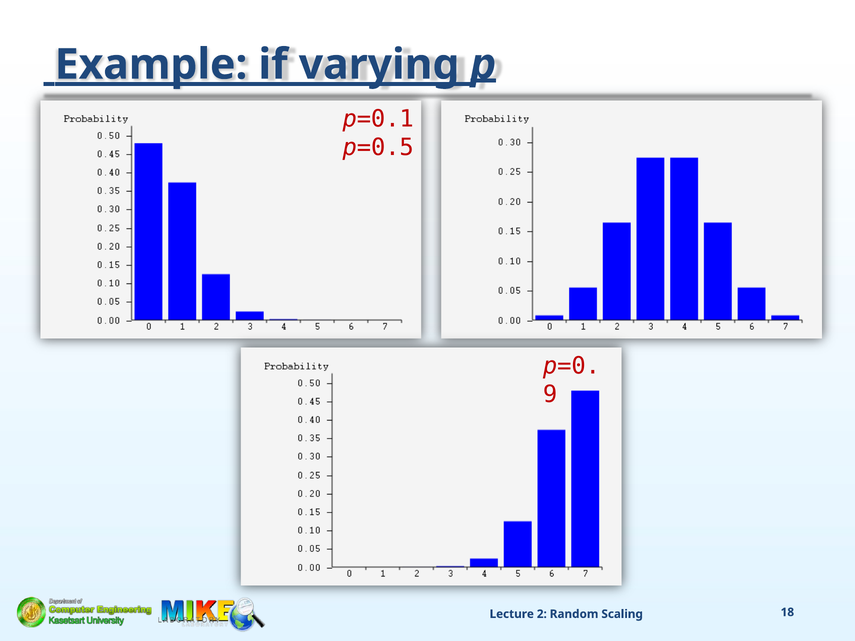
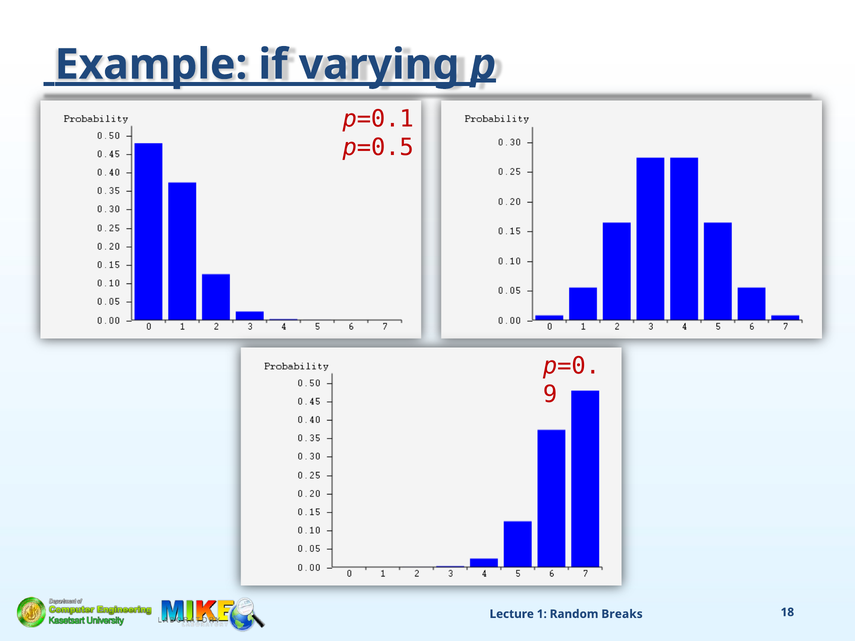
2: 2 -> 1
Scaling: Scaling -> Breaks
